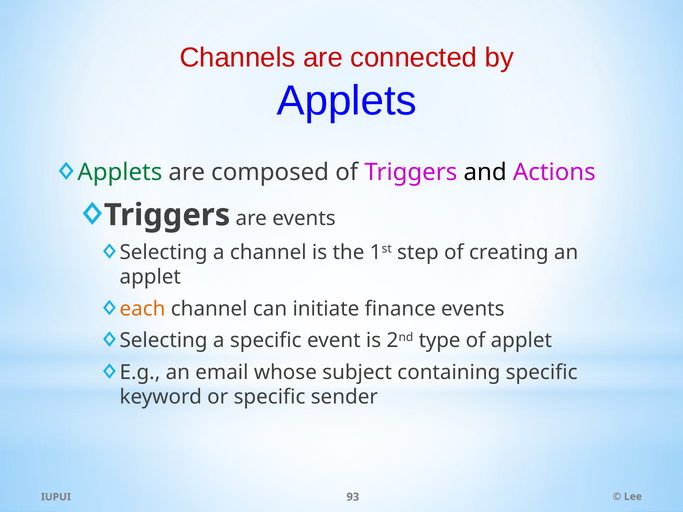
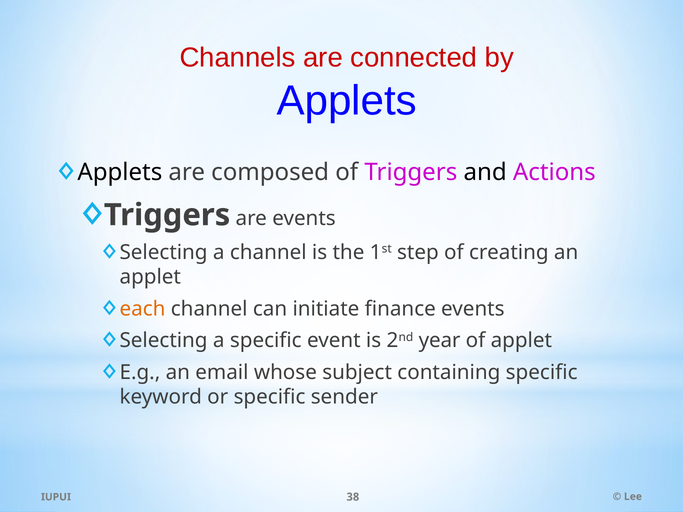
Applets at (120, 173) colour: green -> black
type: type -> year
93: 93 -> 38
